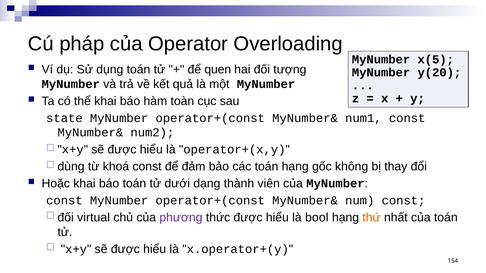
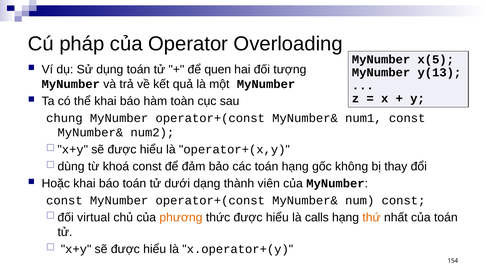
y(20: y(20 -> y(13
state: state -> chung
phương colour: purple -> orange
bool: bool -> calls
